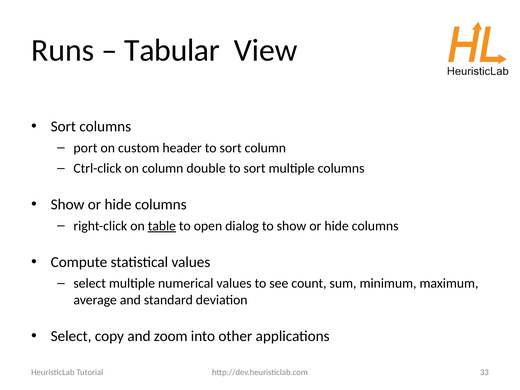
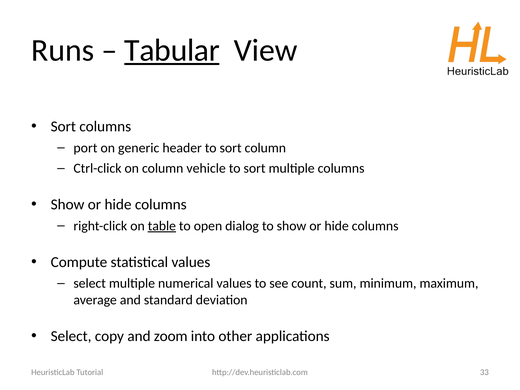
Tabular underline: none -> present
custom: custom -> generic
double: double -> vehicle
